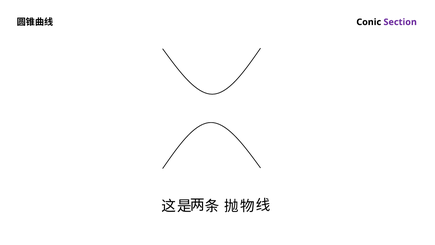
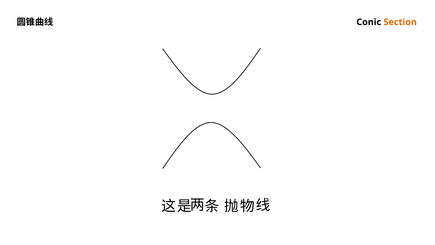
Section colour: purple -> orange
